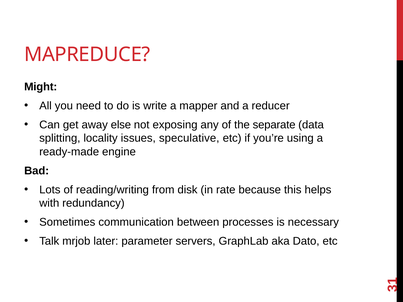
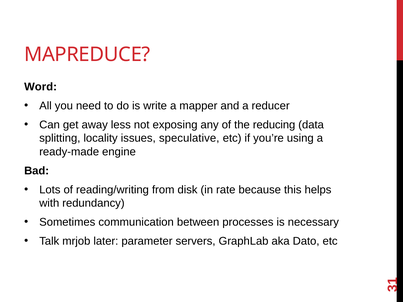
Might: Might -> Word
else: else -> less
separate: separate -> reducing
